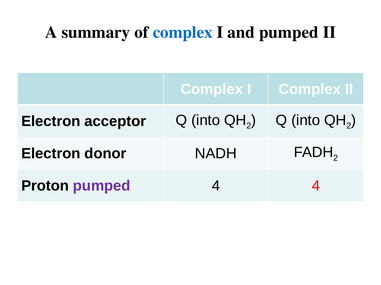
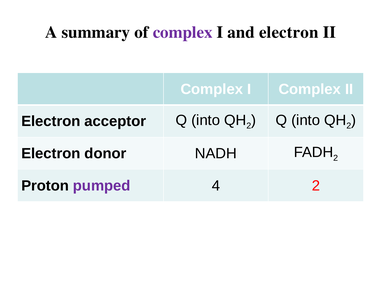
complex at (183, 32) colour: blue -> purple
and pumped: pumped -> electron
4 4: 4 -> 2
